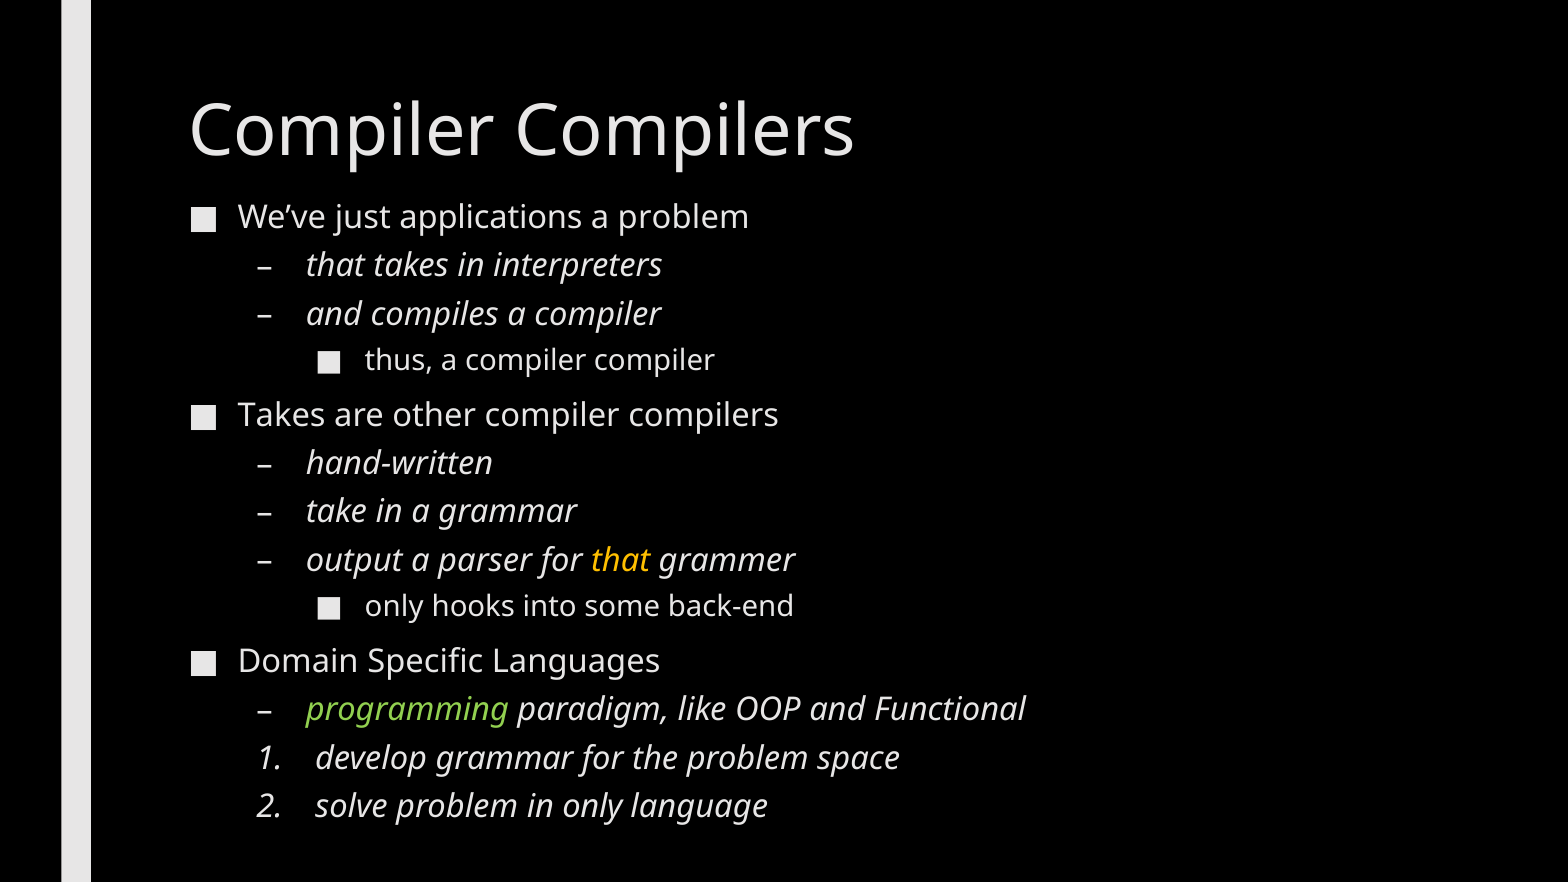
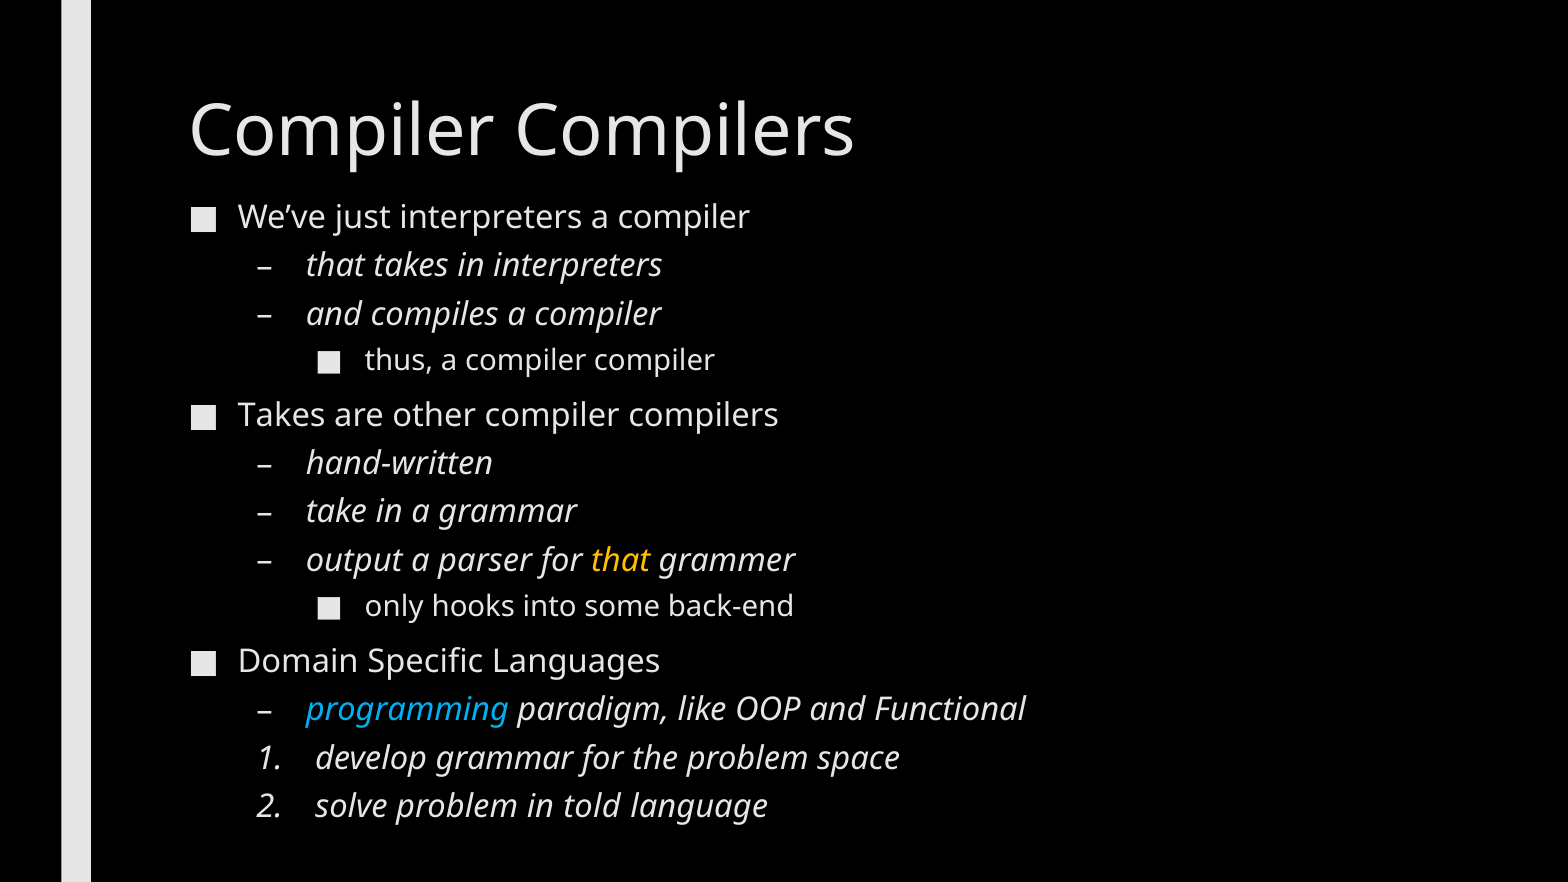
just applications: applications -> interpreters
problem at (684, 218): problem -> compiler
programming colour: light green -> light blue
in only: only -> told
